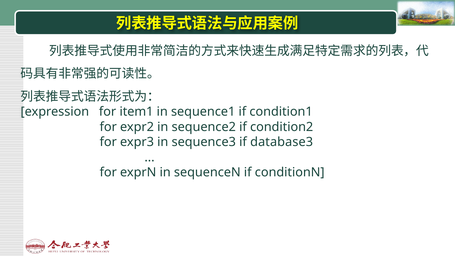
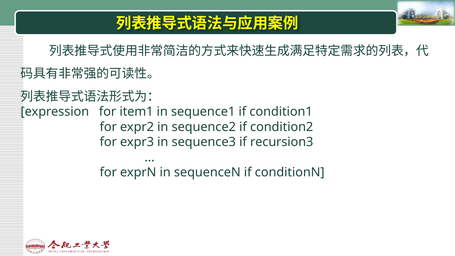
database3: database3 -> recursion3
